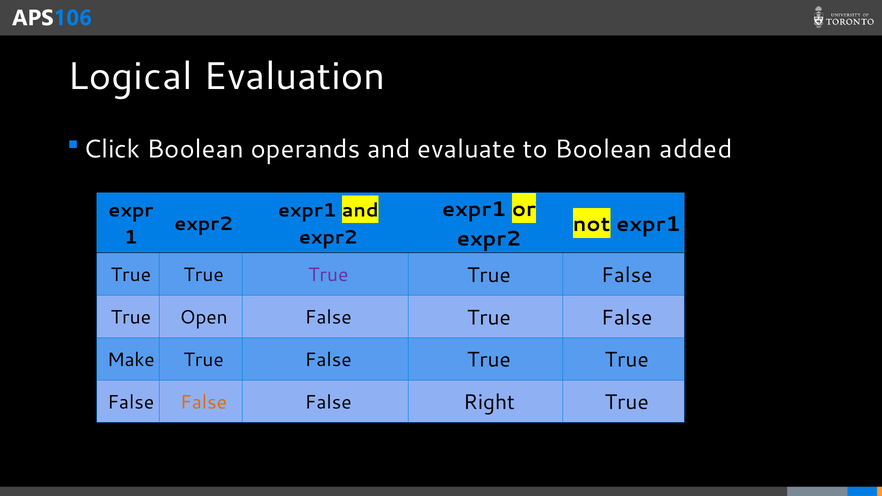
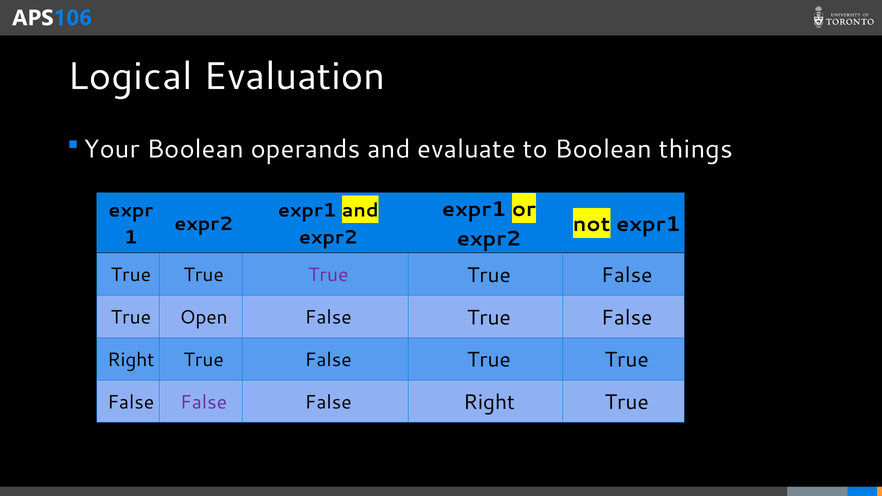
Click: Click -> Your
added: added -> things
Make at (131, 360): Make -> Right
False at (204, 402) colour: orange -> purple
